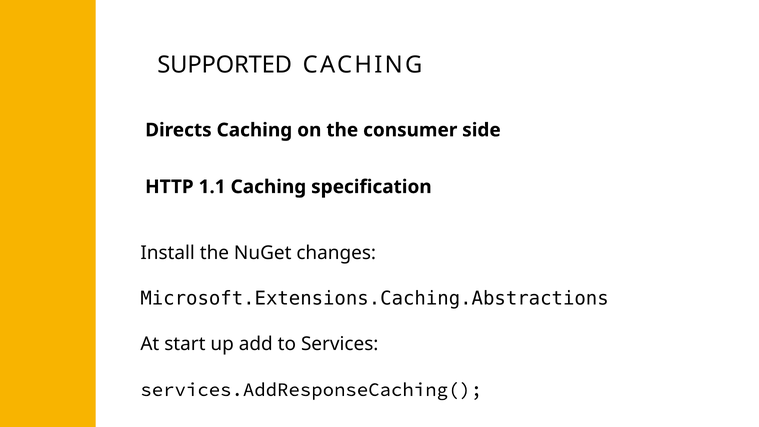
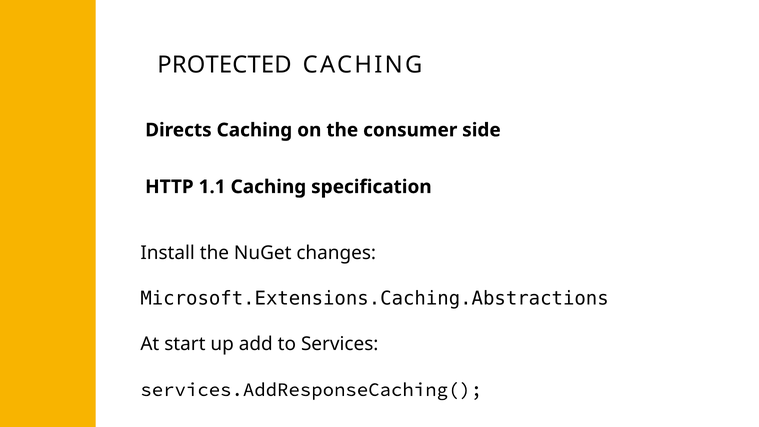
SUPPORTED: SUPPORTED -> PROTECTED
